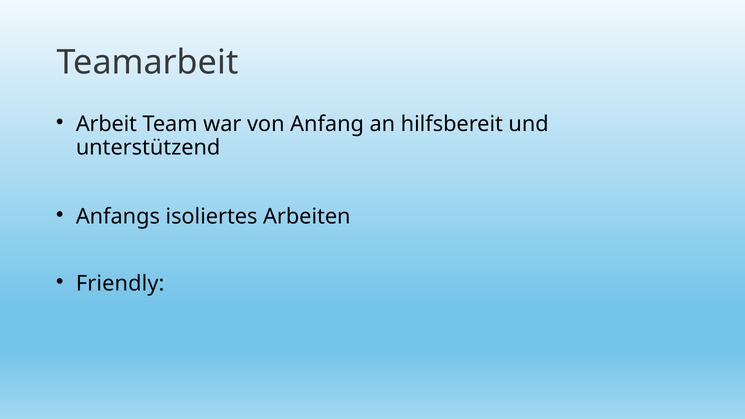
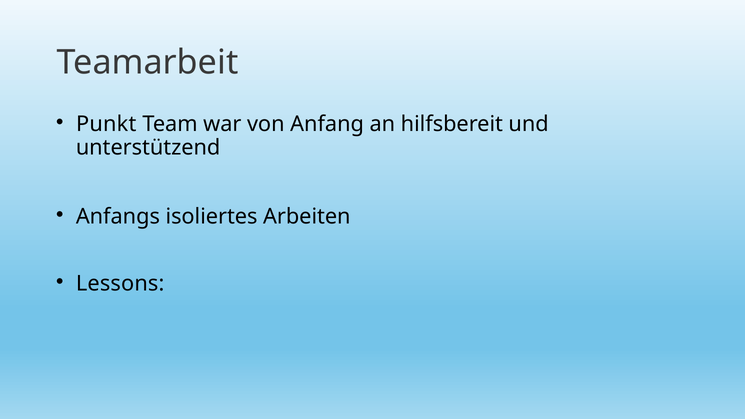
Arbeit: Arbeit -> Punkt
Friendly: Friendly -> Lessons
